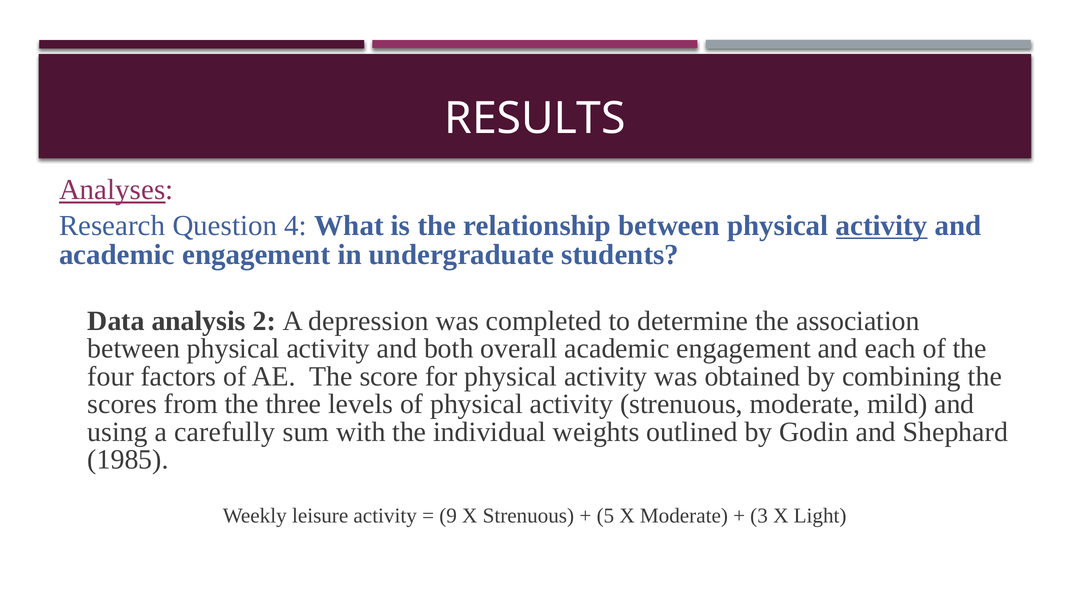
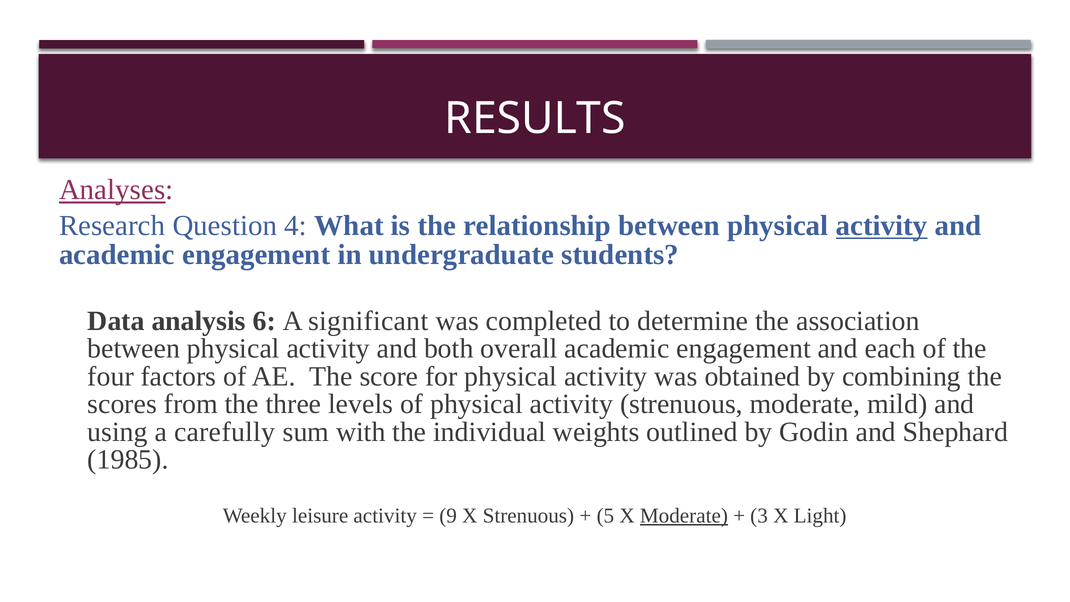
2: 2 -> 6
depression: depression -> significant
Moderate at (684, 516) underline: none -> present
